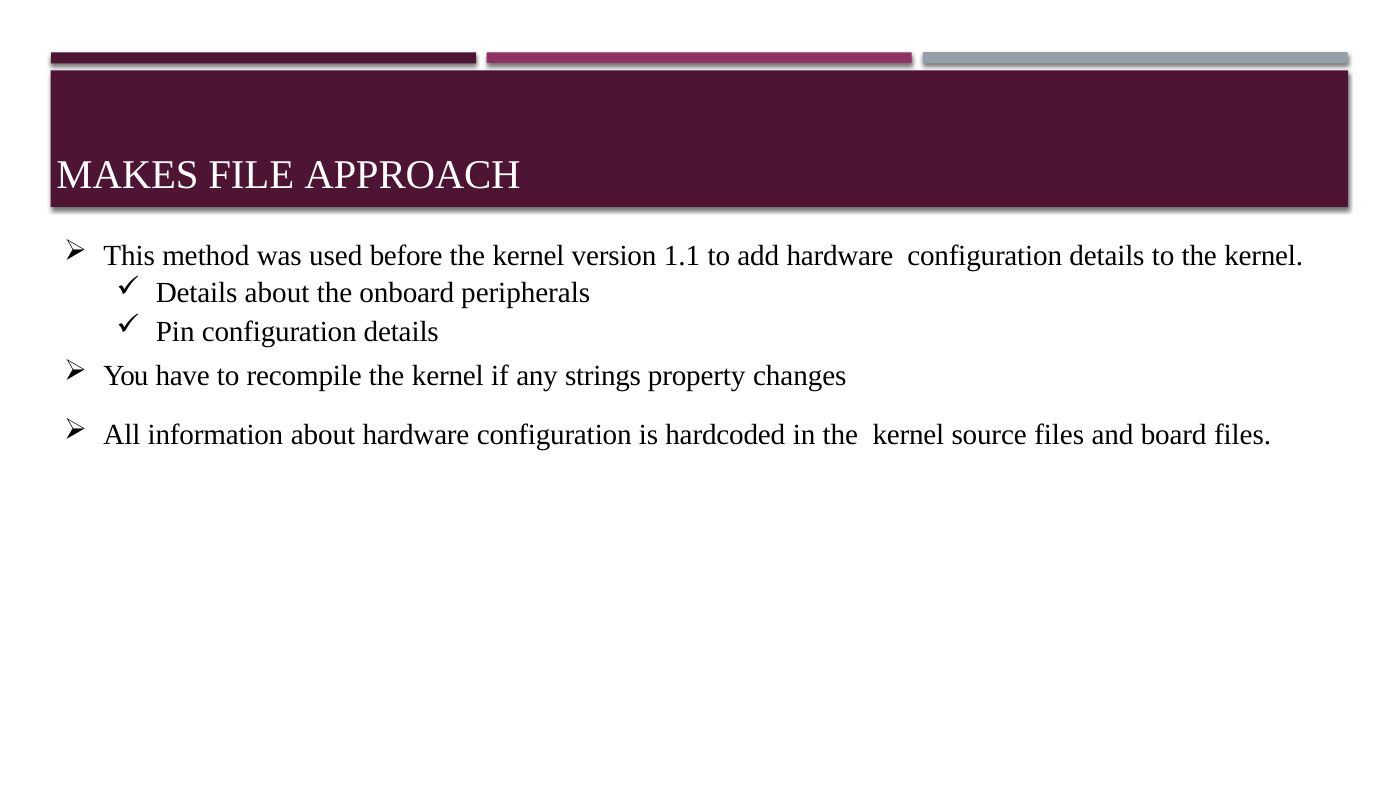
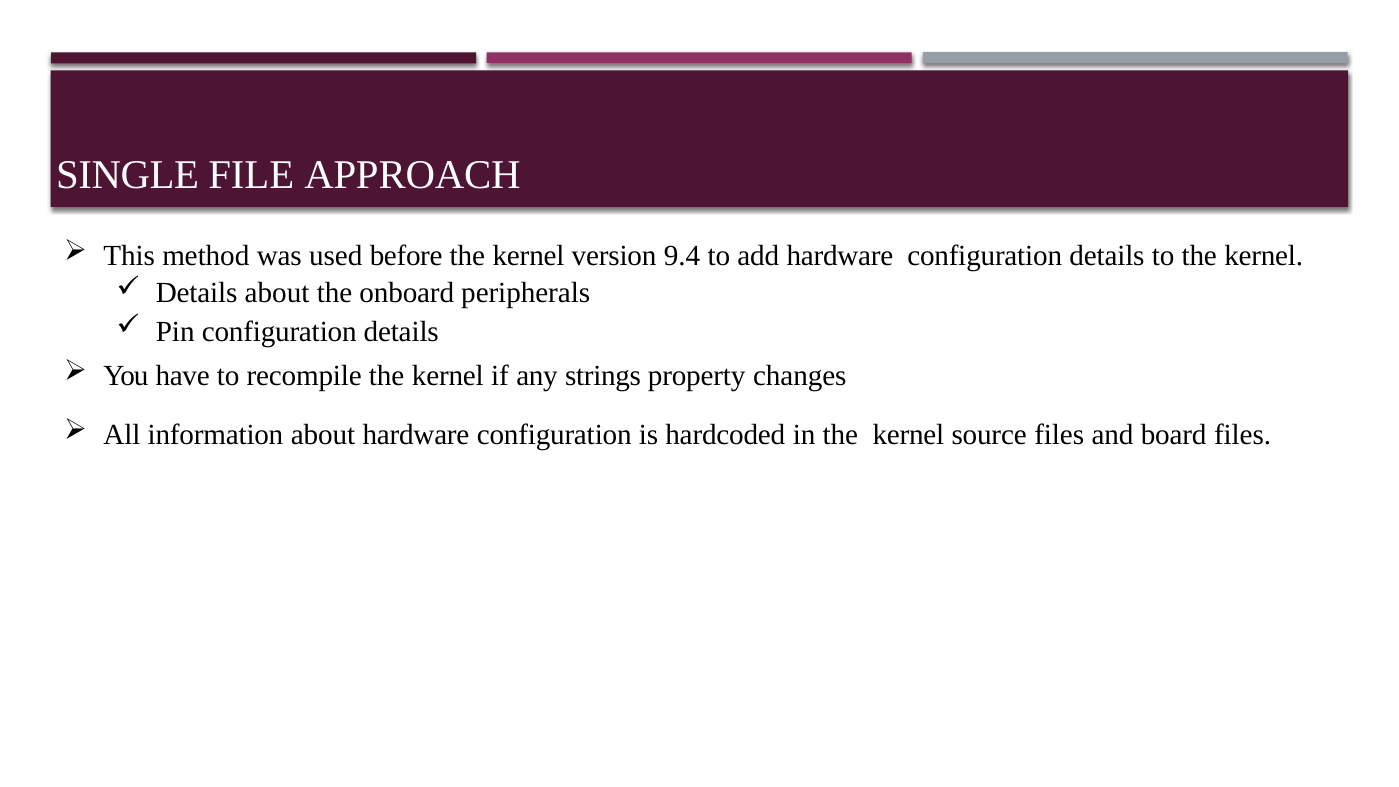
MAKES: MAKES -> SINGLE
1.1: 1.1 -> 9.4
